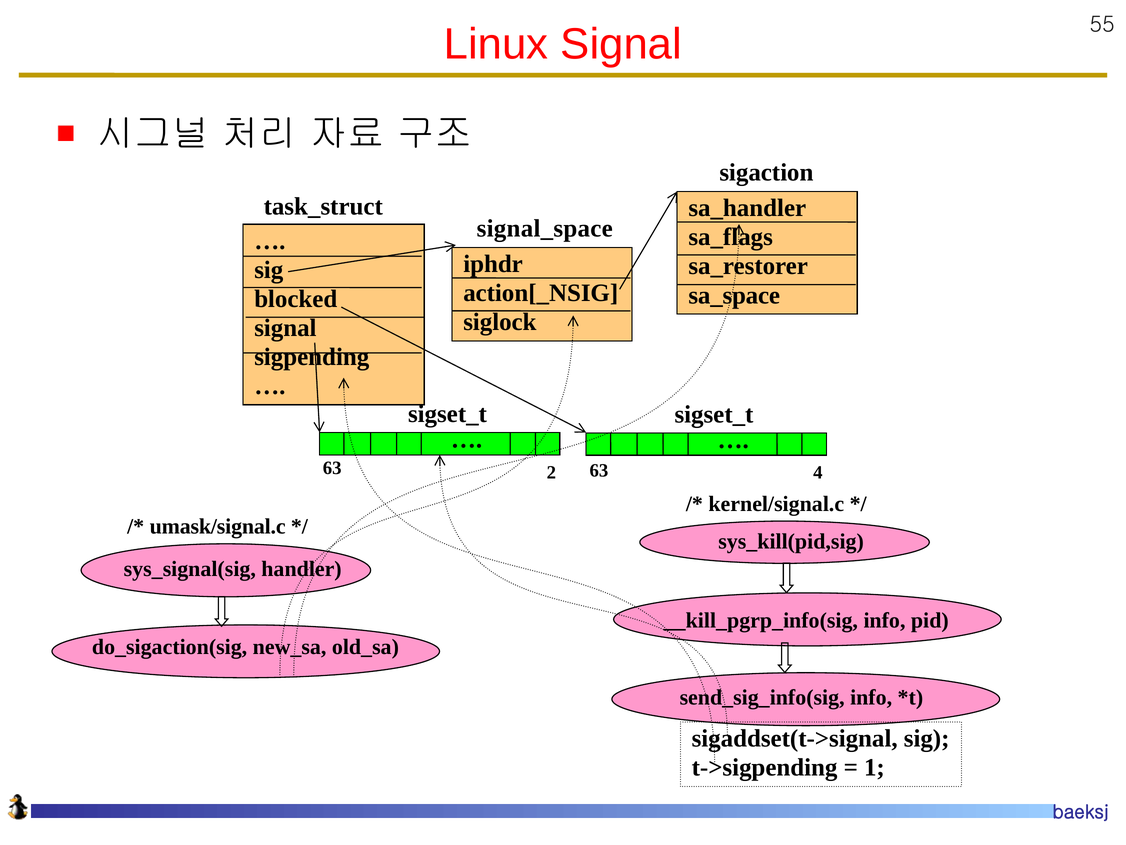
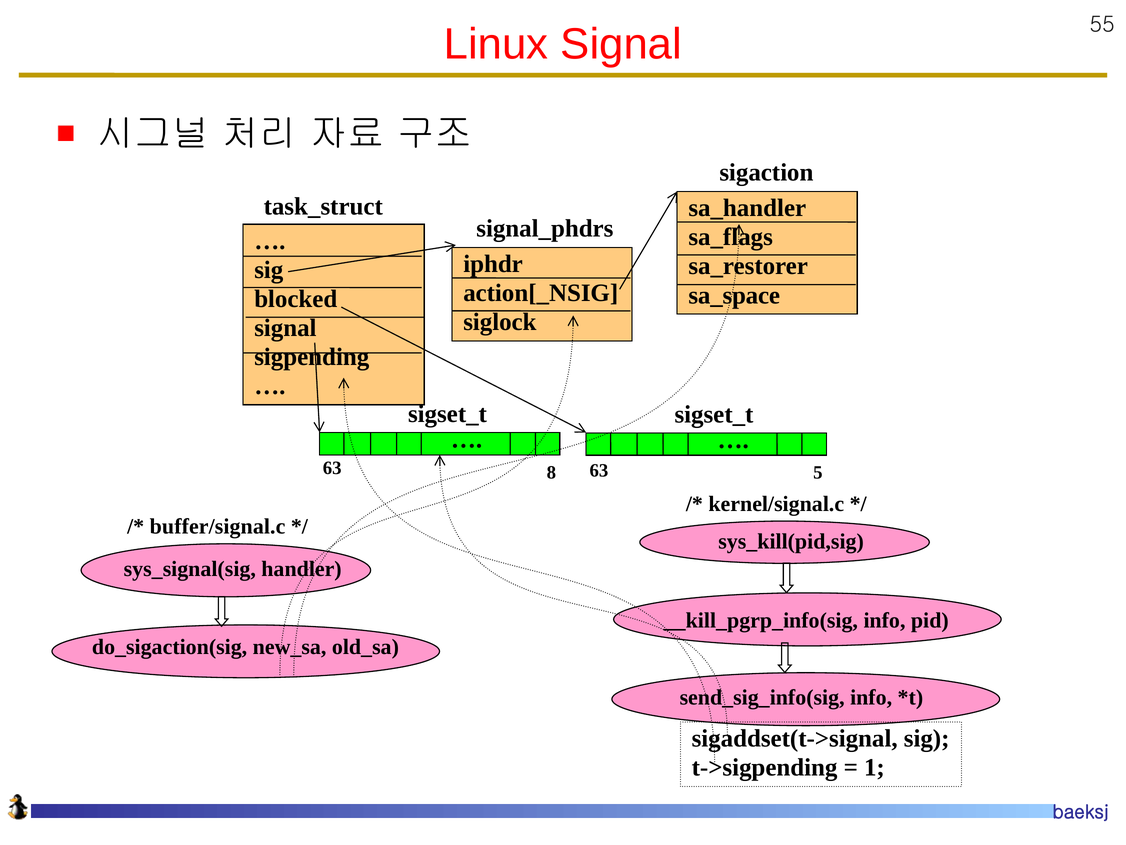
signal_space: signal_space -> signal_phdrs
2: 2 -> 8
4: 4 -> 5
umask/signal.c: umask/signal.c -> buffer/signal.c
